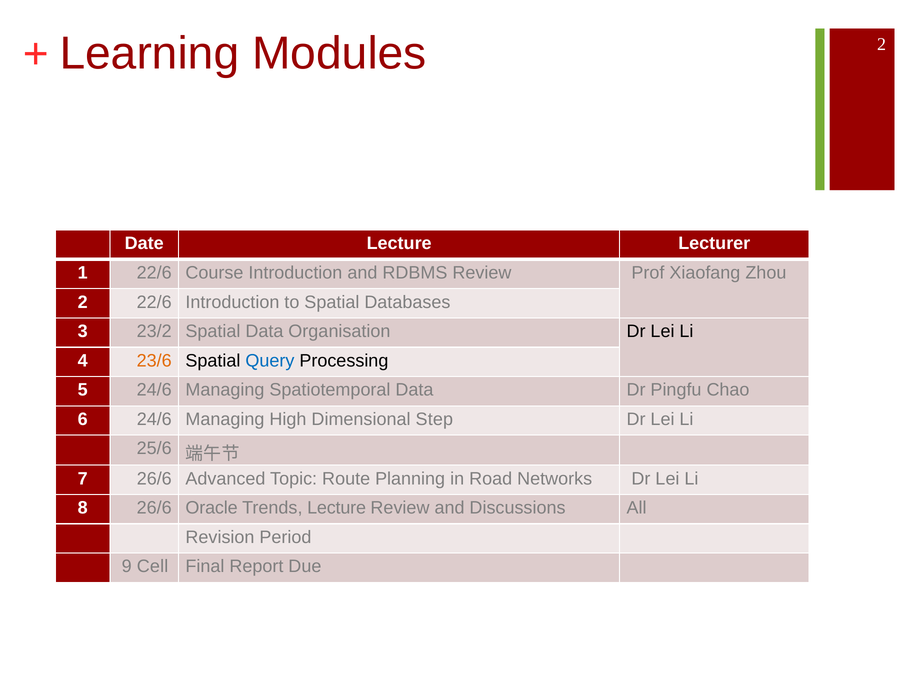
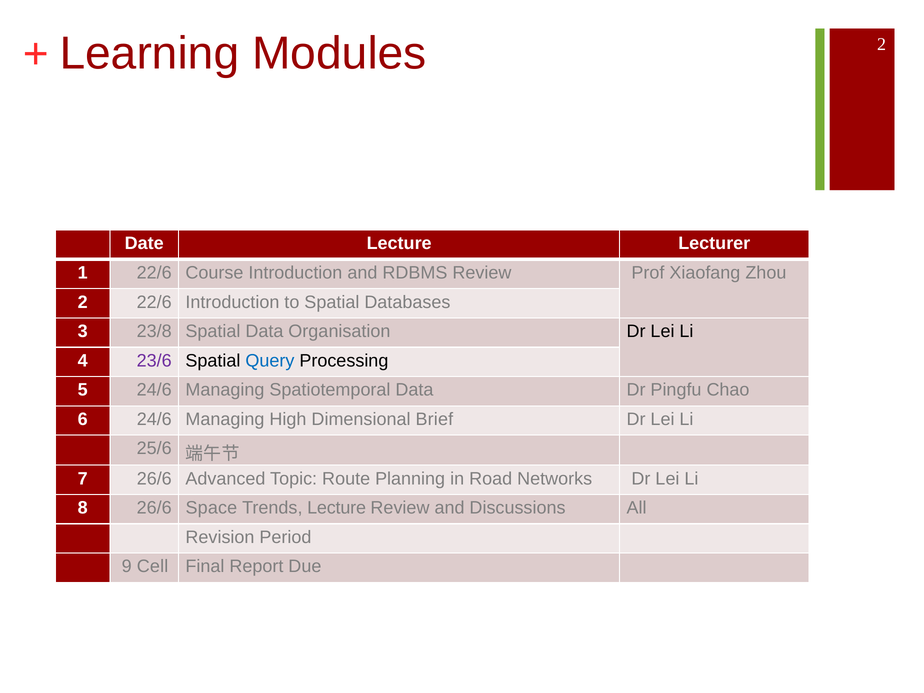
23/2: 23/2 -> 23/8
23/6 colour: orange -> purple
Step: Step -> Brief
Oracle: Oracle -> Space
